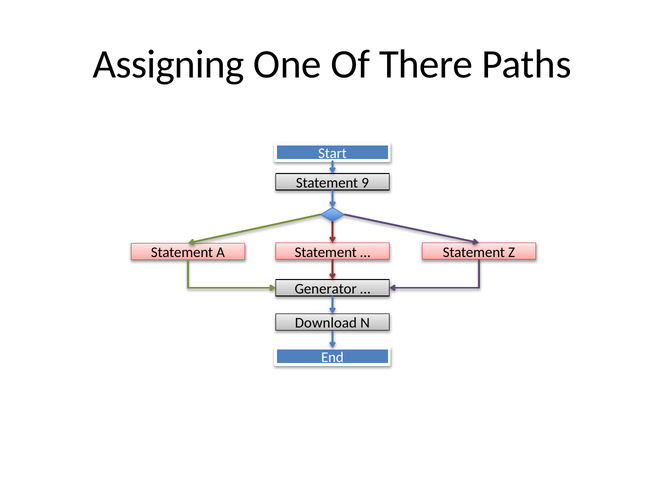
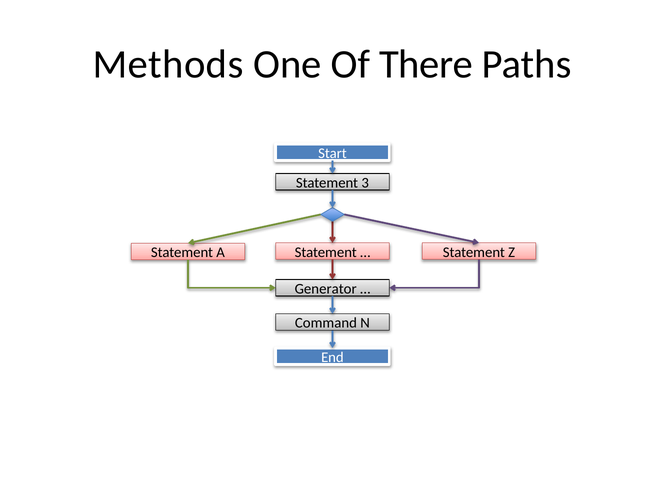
Assigning: Assigning -> Methods
9: 9 -> 3
Download: Download -> Command
